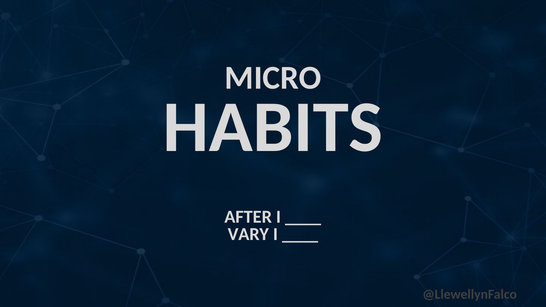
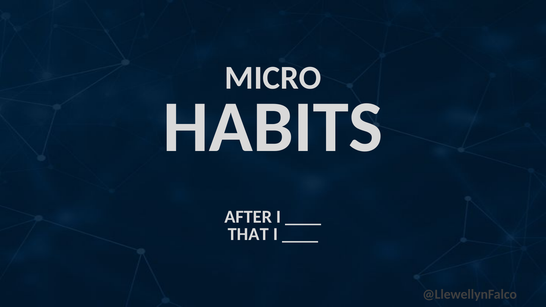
VARY: VARY -> THAT
